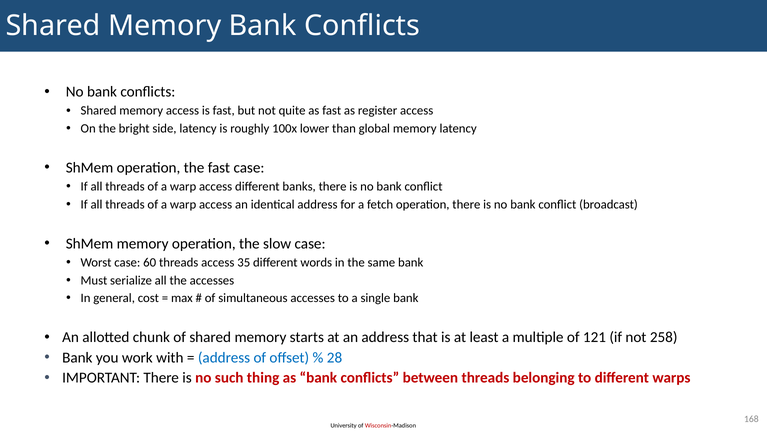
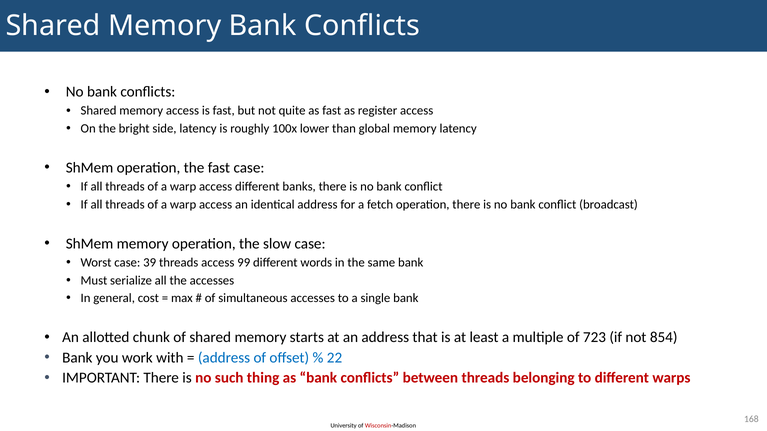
60: 60 -> 39
35: 35 -> 99
121: 121 -> 723
258: 258 -> 854
28: 28 -> 22
